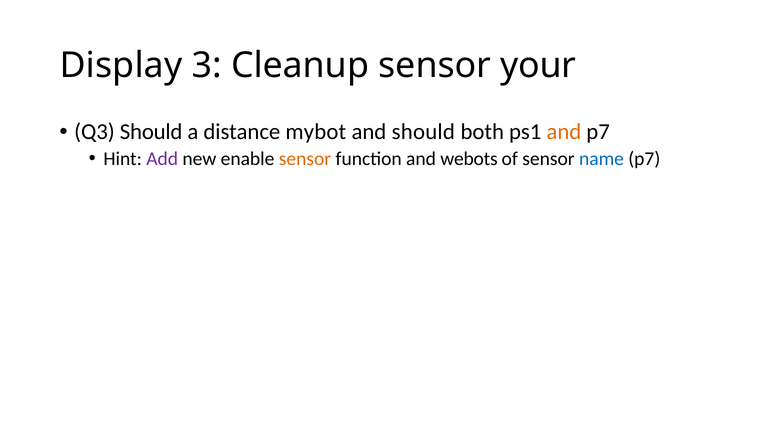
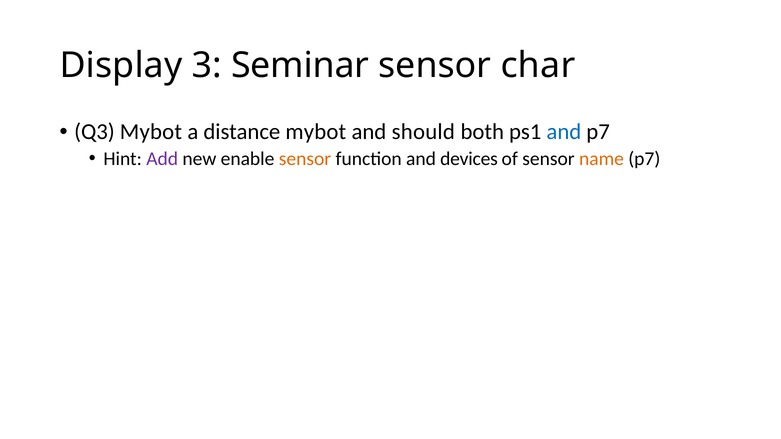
Cleanup: Cleanup -> Seminar
your: your -> char
Q3 Should: Should -> Mybot
and at (564, 132) colour: orange -> blue
webots: webots -> devices
name colour: blue -> orange
